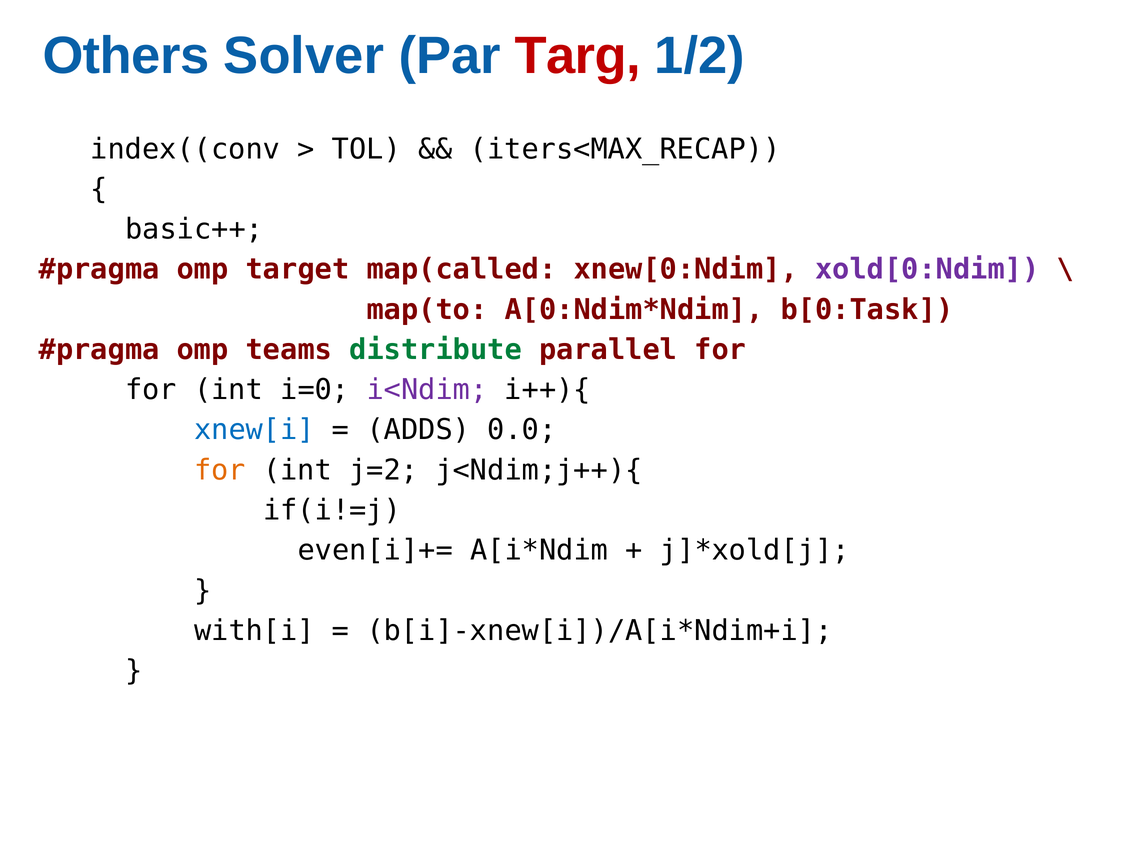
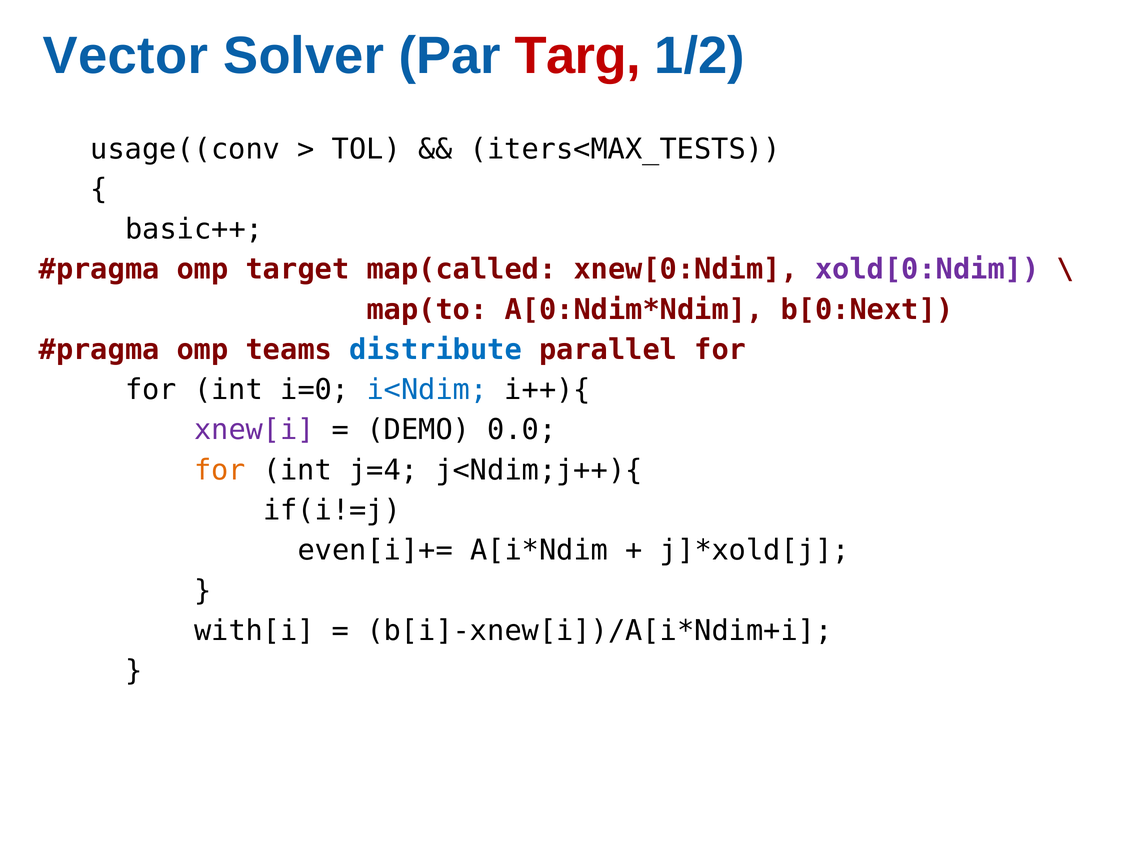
Others: Others -> Vector
index((conv: index((conv -> usage((conv
iters<MAX_RECAP: iters<MAX_RECAP -> iters<MAX_TESTS
b[0:Task: b[0:Task -> b[0:Next
distribute colour: green -> blue
i<Ndim colour: purple -> blue
xnew[i colour: blue -> purple
ADDS: ADDS -> DEMO
j=2: j=2 -> j=4
